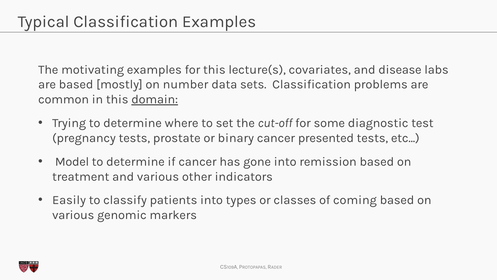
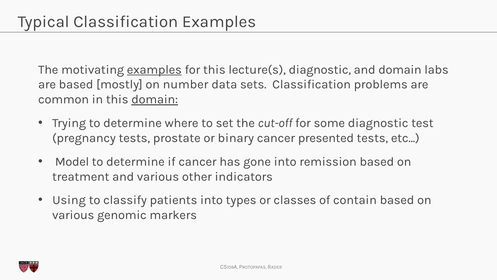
examples at (154, 69) underline: none -> present
lecture(s covariates: covariates -> diagnostic
and disease: disease -> domain
Easily: Easily -> Using
coming: coming -> contain
